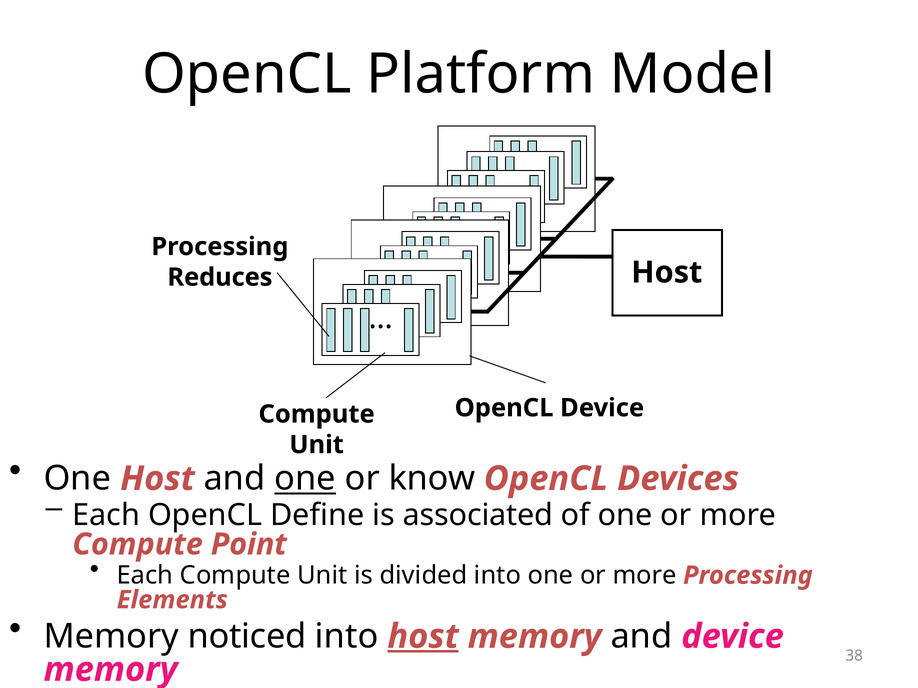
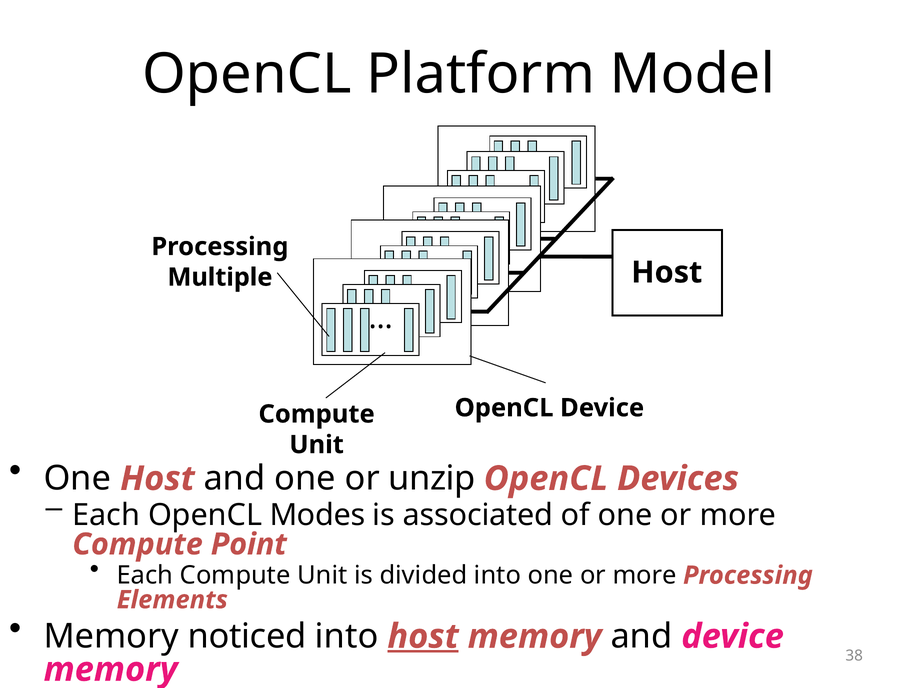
Reduces: Reduces -> Multiple
one at (305, 479) underline: present -> none
know: know -> unzip
Define: Define -> Modes
